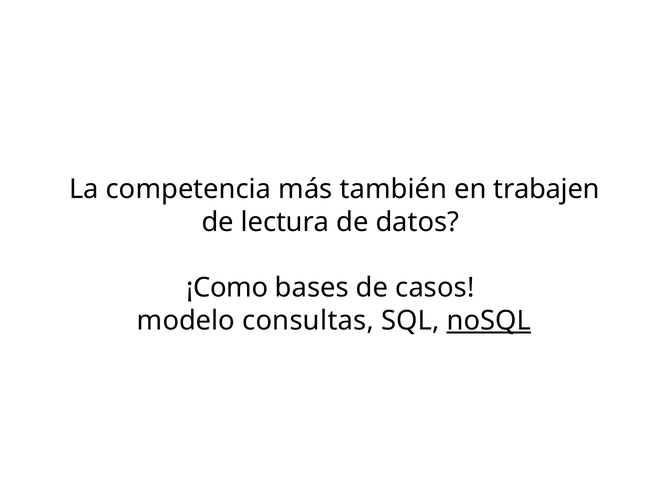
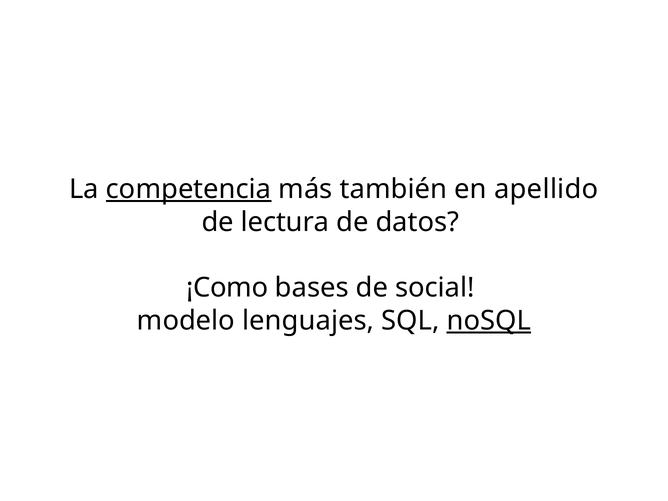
competencia underline: none -> present
trabajen: trabajen -> apellido
casos: casos -> social
consultas: consultas -> lenguajes
